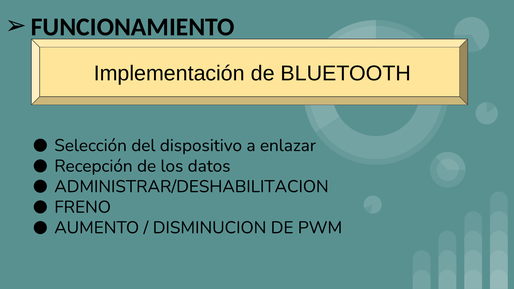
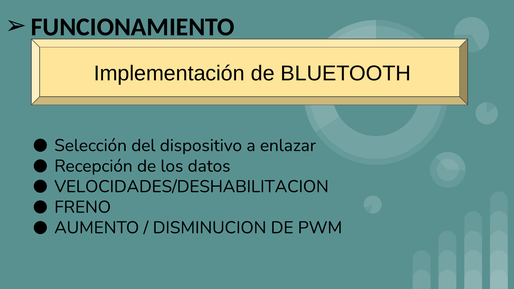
ADMINISTRAR/DESHABILITACION: ADMINISTRAR/DESHABILITACION -> VELOCIDADES/DESHABILITACION
